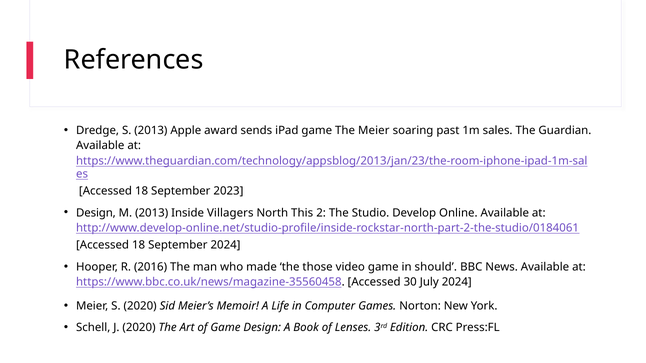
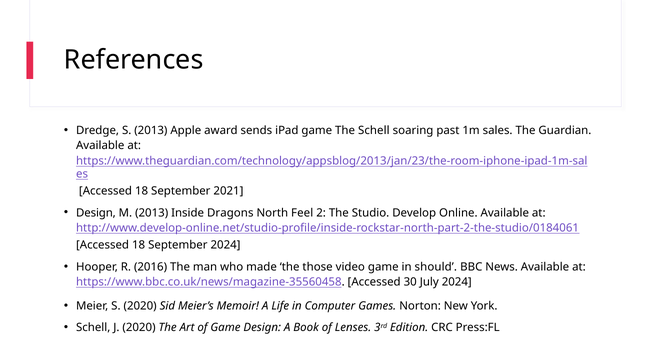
The Meier: Meier -> Schell
2023: 2023 -> 2021
Villagers: Villagers -> Dragons
This: This -> Feel
